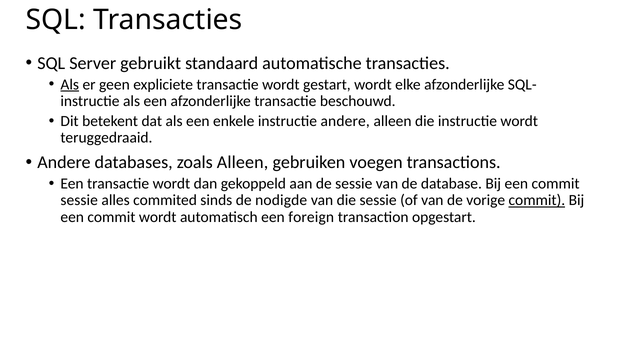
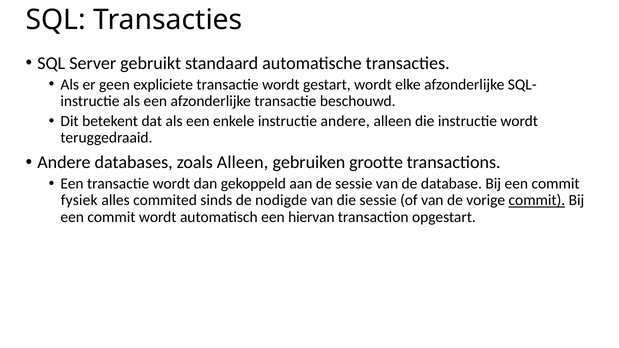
Als at (70, 85) underline: present -> none
voegen: voegen -> grootte
sessie at (79, 200): sessie -> fysiek
foreign: foreign -> hiervan
